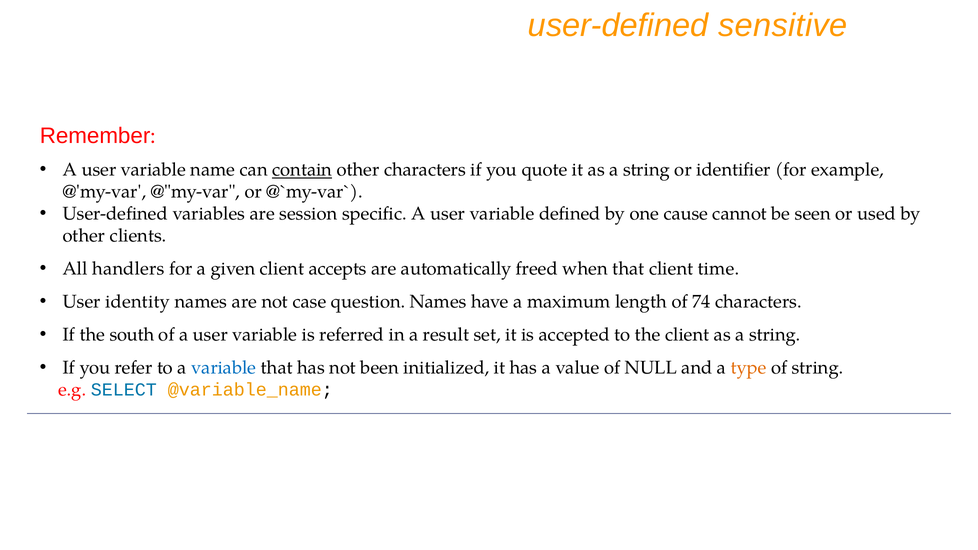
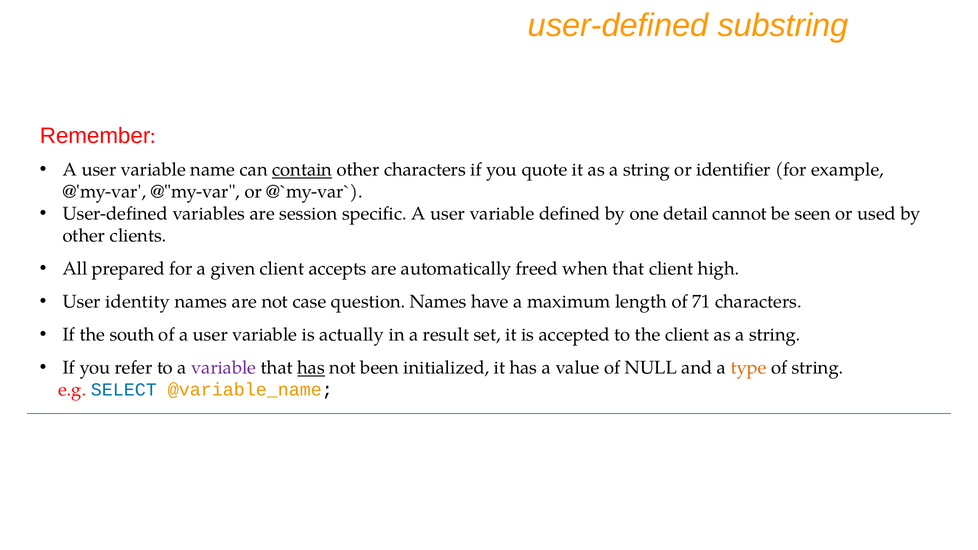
sensitive: sensitive -> substring
cause: cause -> detail
handlers: handlers -> prepared
time: time -> high
74: 74 -> 71
referred: referred -> actually
variable at (224, 368) colour: blue -> purple
has at (311, 368) underline: none -> present
